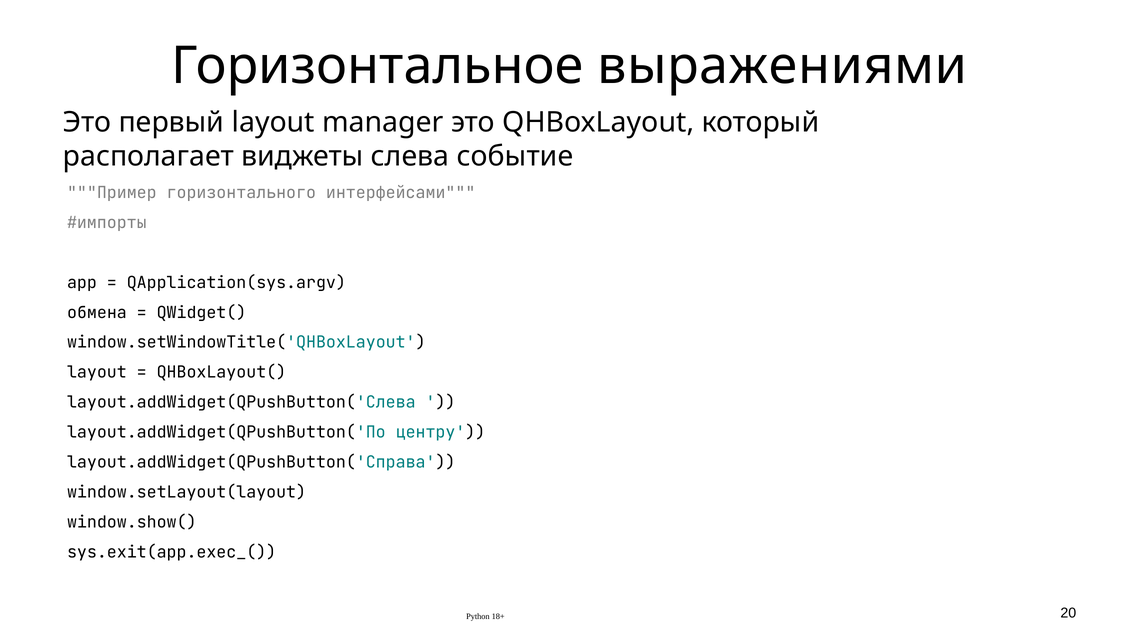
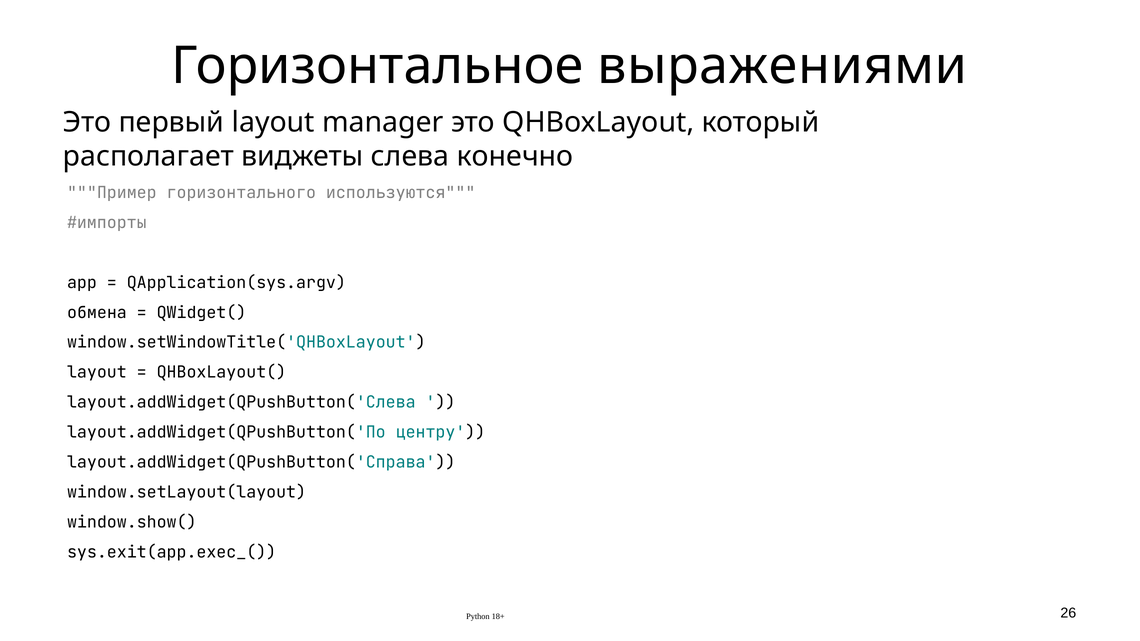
событие: событие -> конечно
интерфейсами: интерфейсами -> используются
20: 20 -> 26
